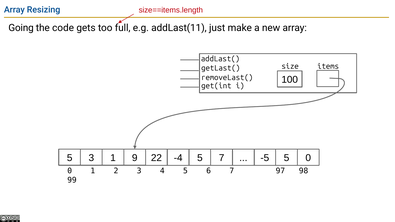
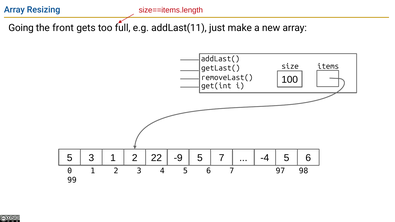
code: code -> front
3 1 9: 9 -> 2
-4: -4 -> -9
-5: -5 -> -4
0 at (308, 158): 0 -> 6
